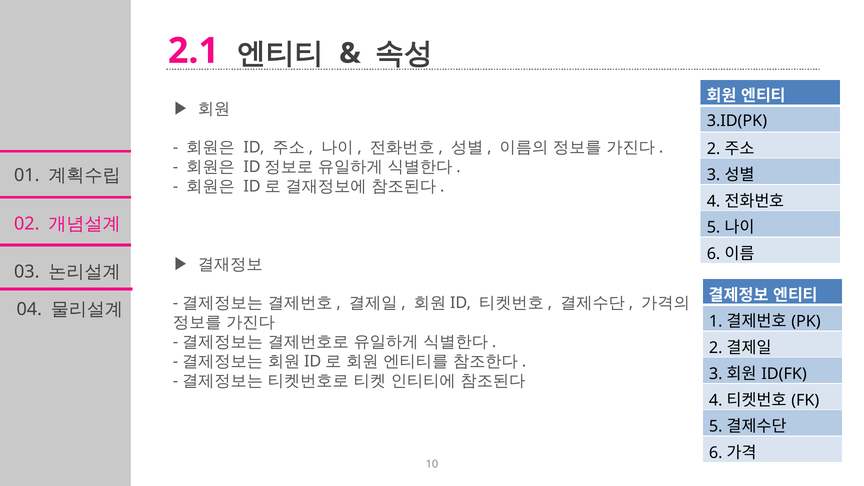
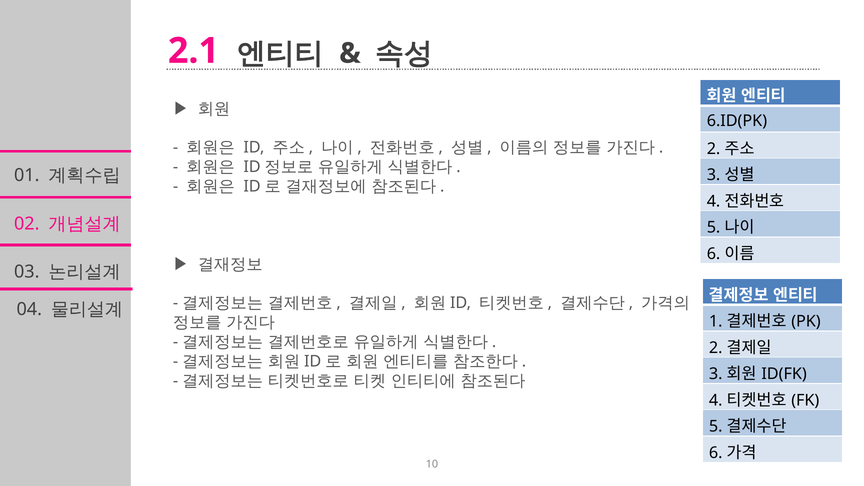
3.ID(PK: 3.ID(PK -> 6.ID(PK
